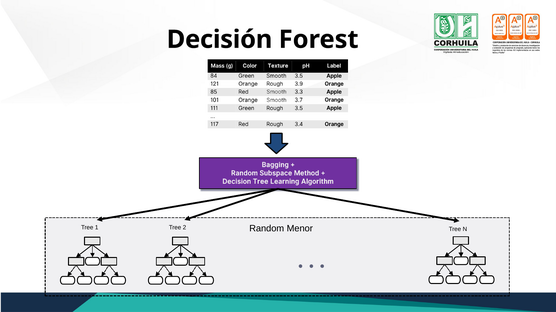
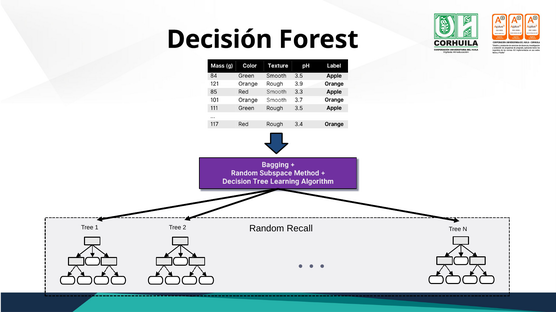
Menor: Menor -> Recall
